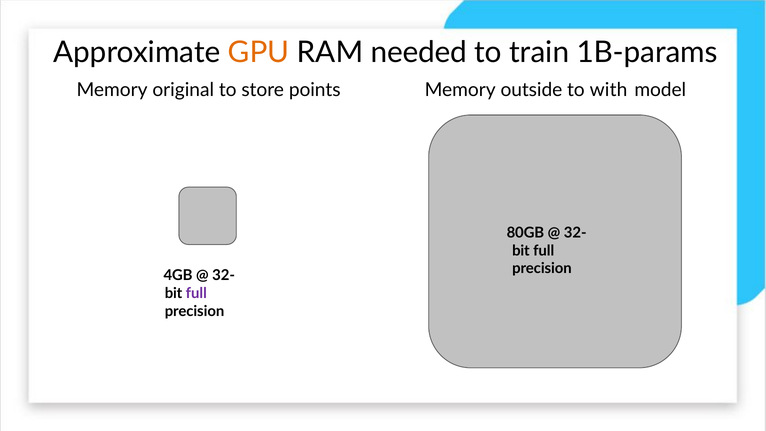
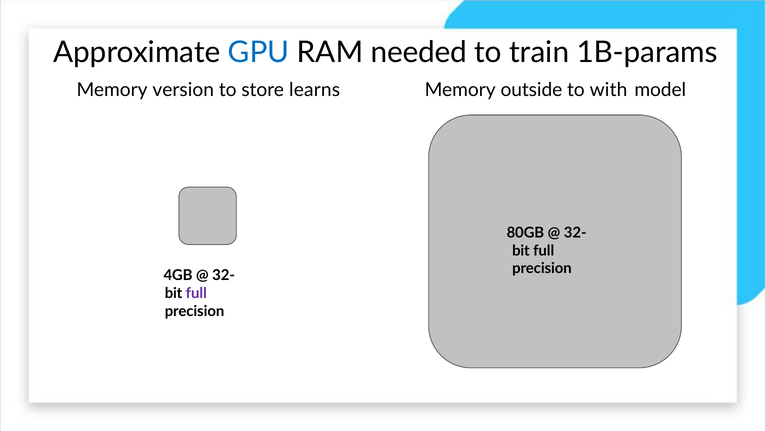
GPU colour: orange -> blue
original: original -> version
points: points -> learns
